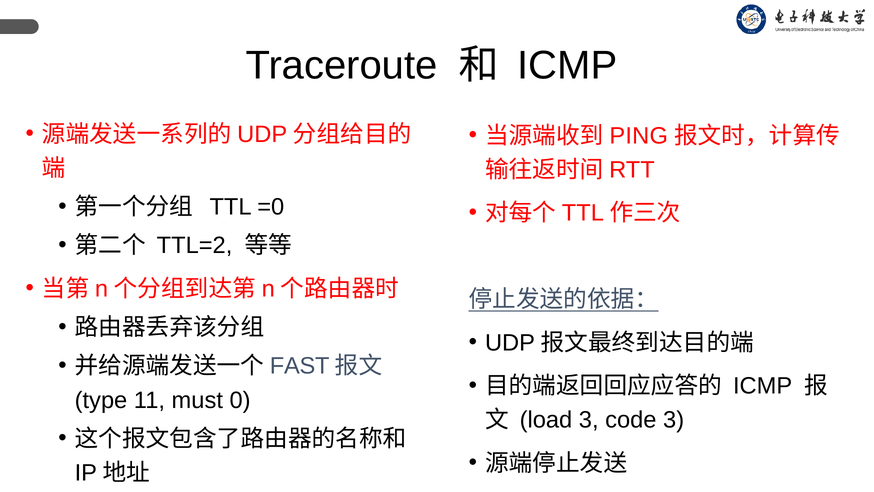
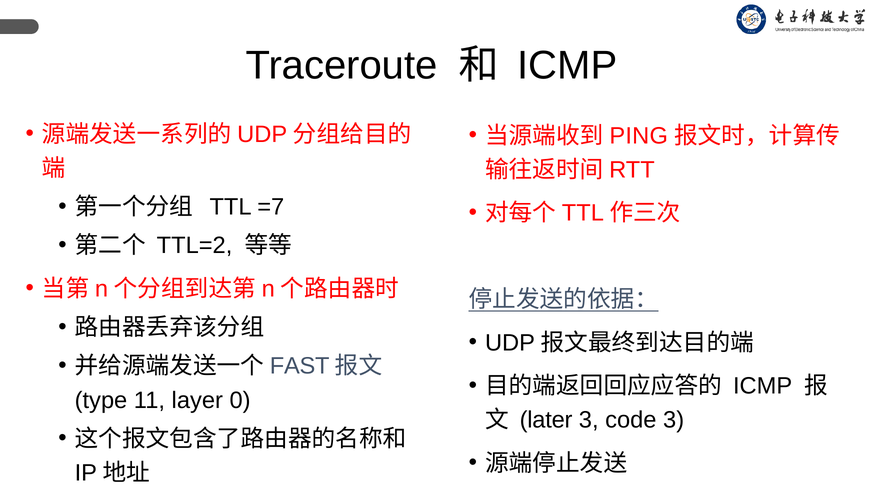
=0: =0 -> =7
must: must -> layer
load: load -> later
